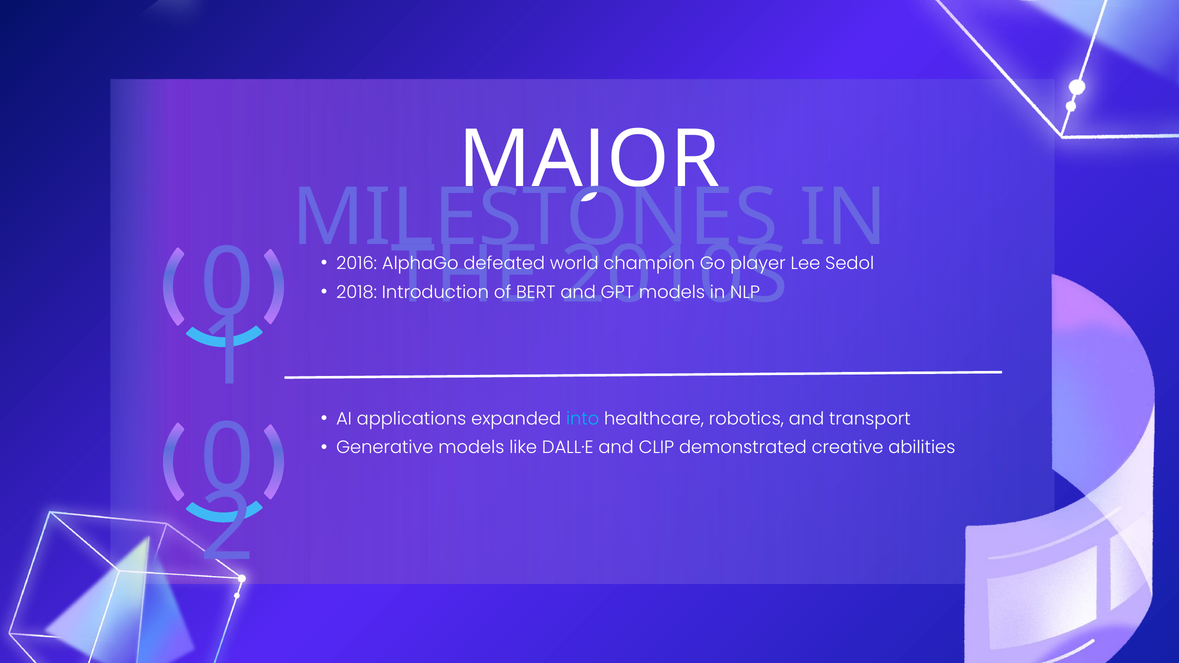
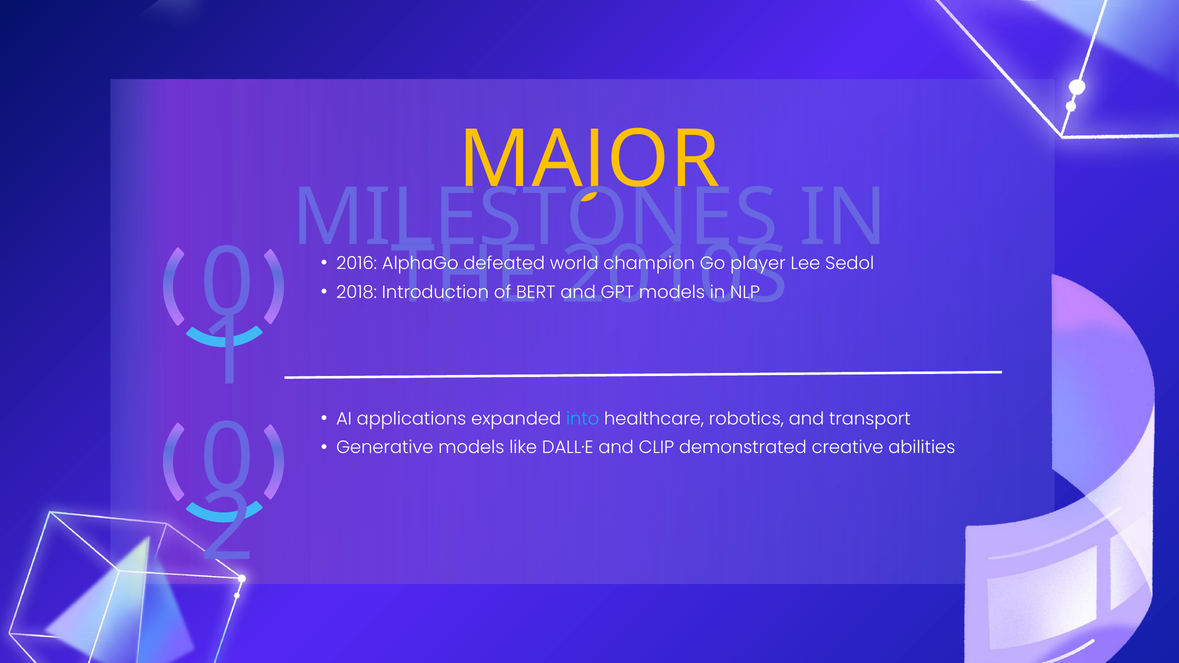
MAJOR colour: white -> yellow
